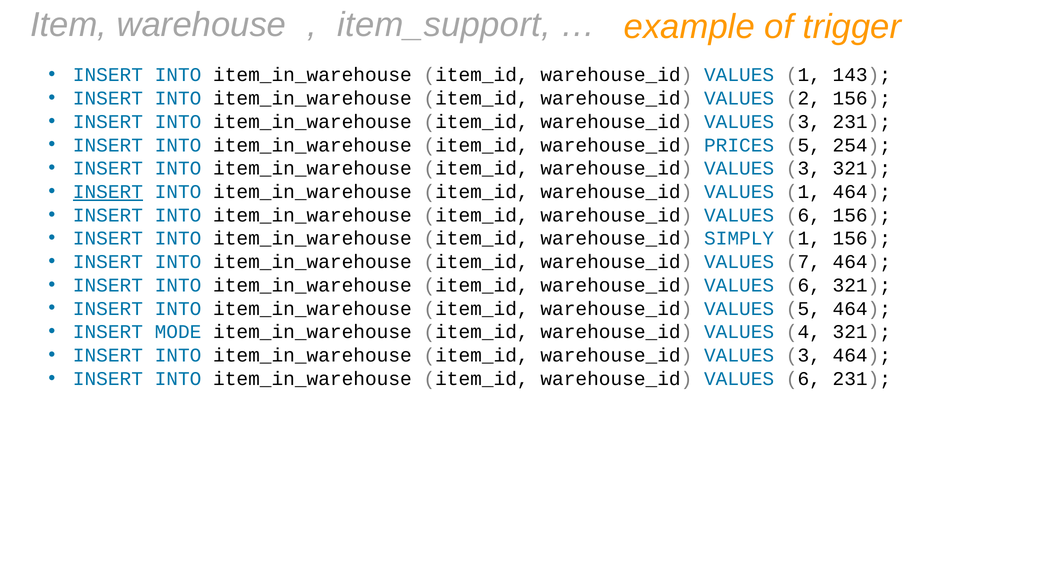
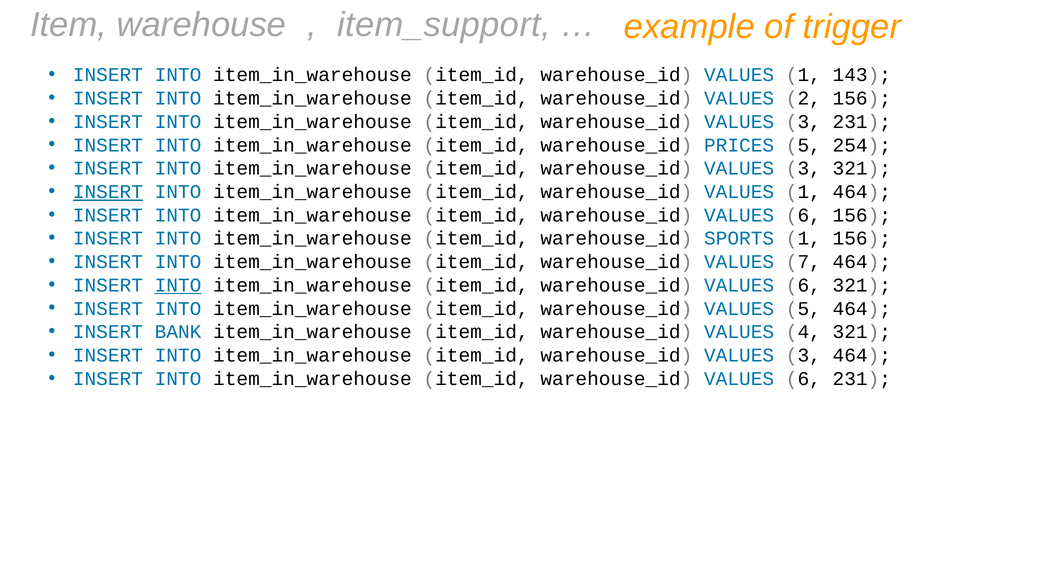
SIMPLY: SIMPLY -> SPORTS
INTO at (178, 285) underline: none -> present
MODE: MODE -> BANK
